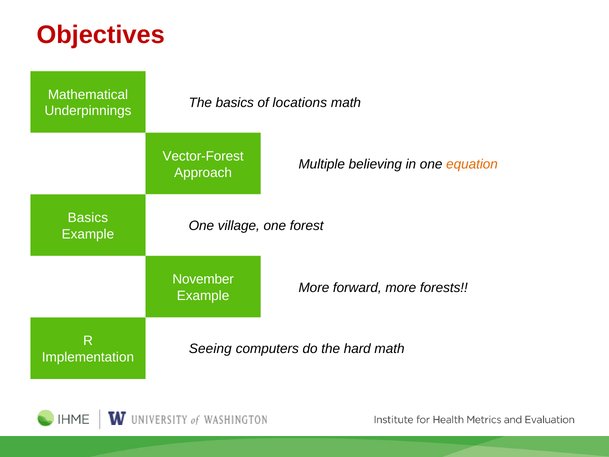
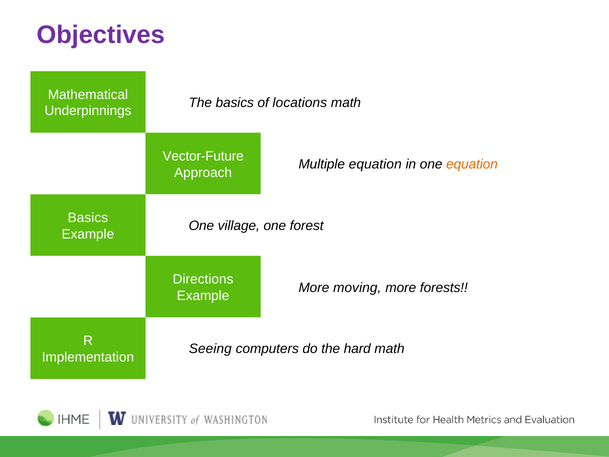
Objectives colour: red -> purple
Vector-Forest: Vector-Forest -> Vector-Future
Multiple believing: believing -> equation
November: November -> Directions
forward: forward -> moving
